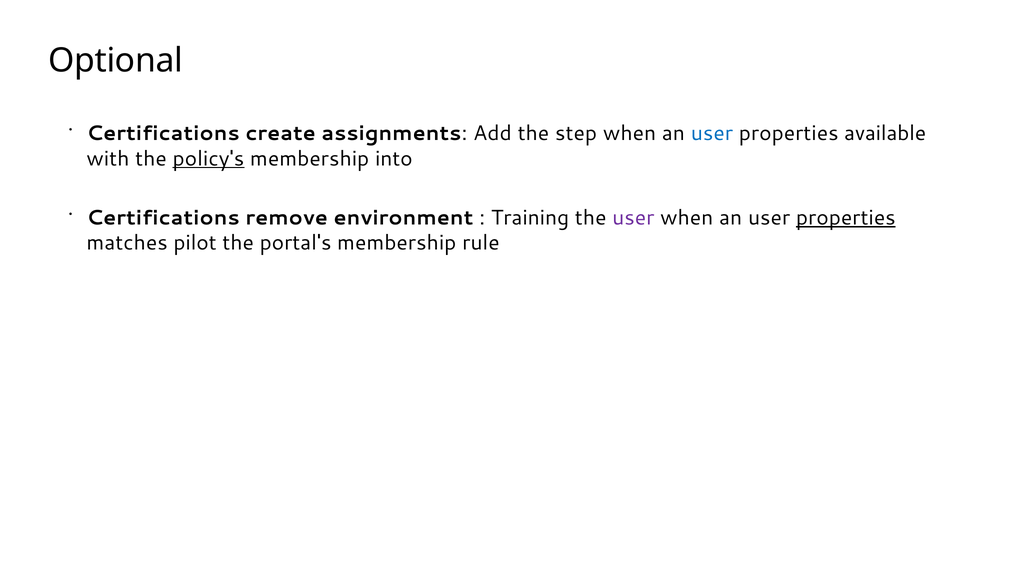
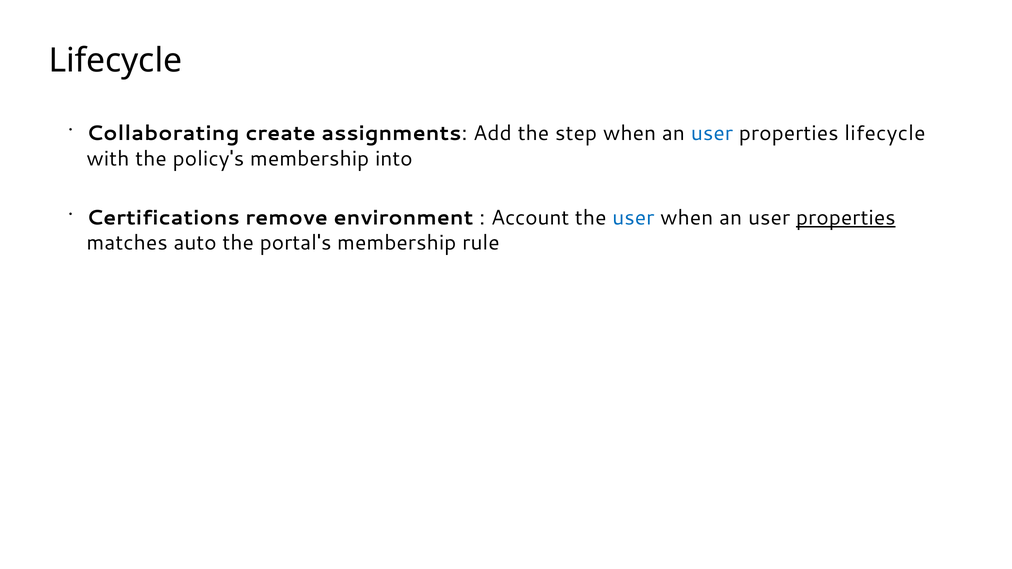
Optional at (116, 61): Optional -> Lifecycle
Certifications at (163, 133): Certifications -> Collaborating
properties available: available -> lifecycle
policy's underline: present -> none
Training: Training -> Account
user at (633, 218) colour: purple -> blue
pilot: pilot -> auto
